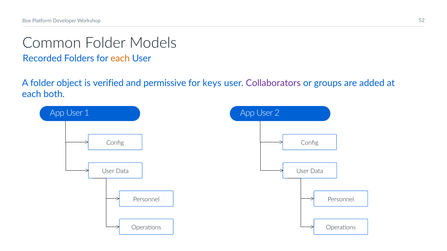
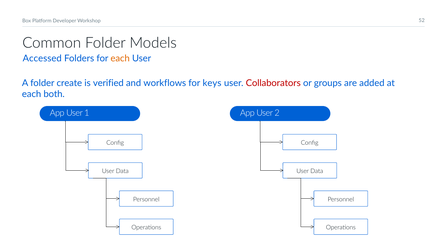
Recorded: Recorded -> Accessed
object: object -> create
permissive: permissive -> workflows
Collaborators colour: purple -> red
